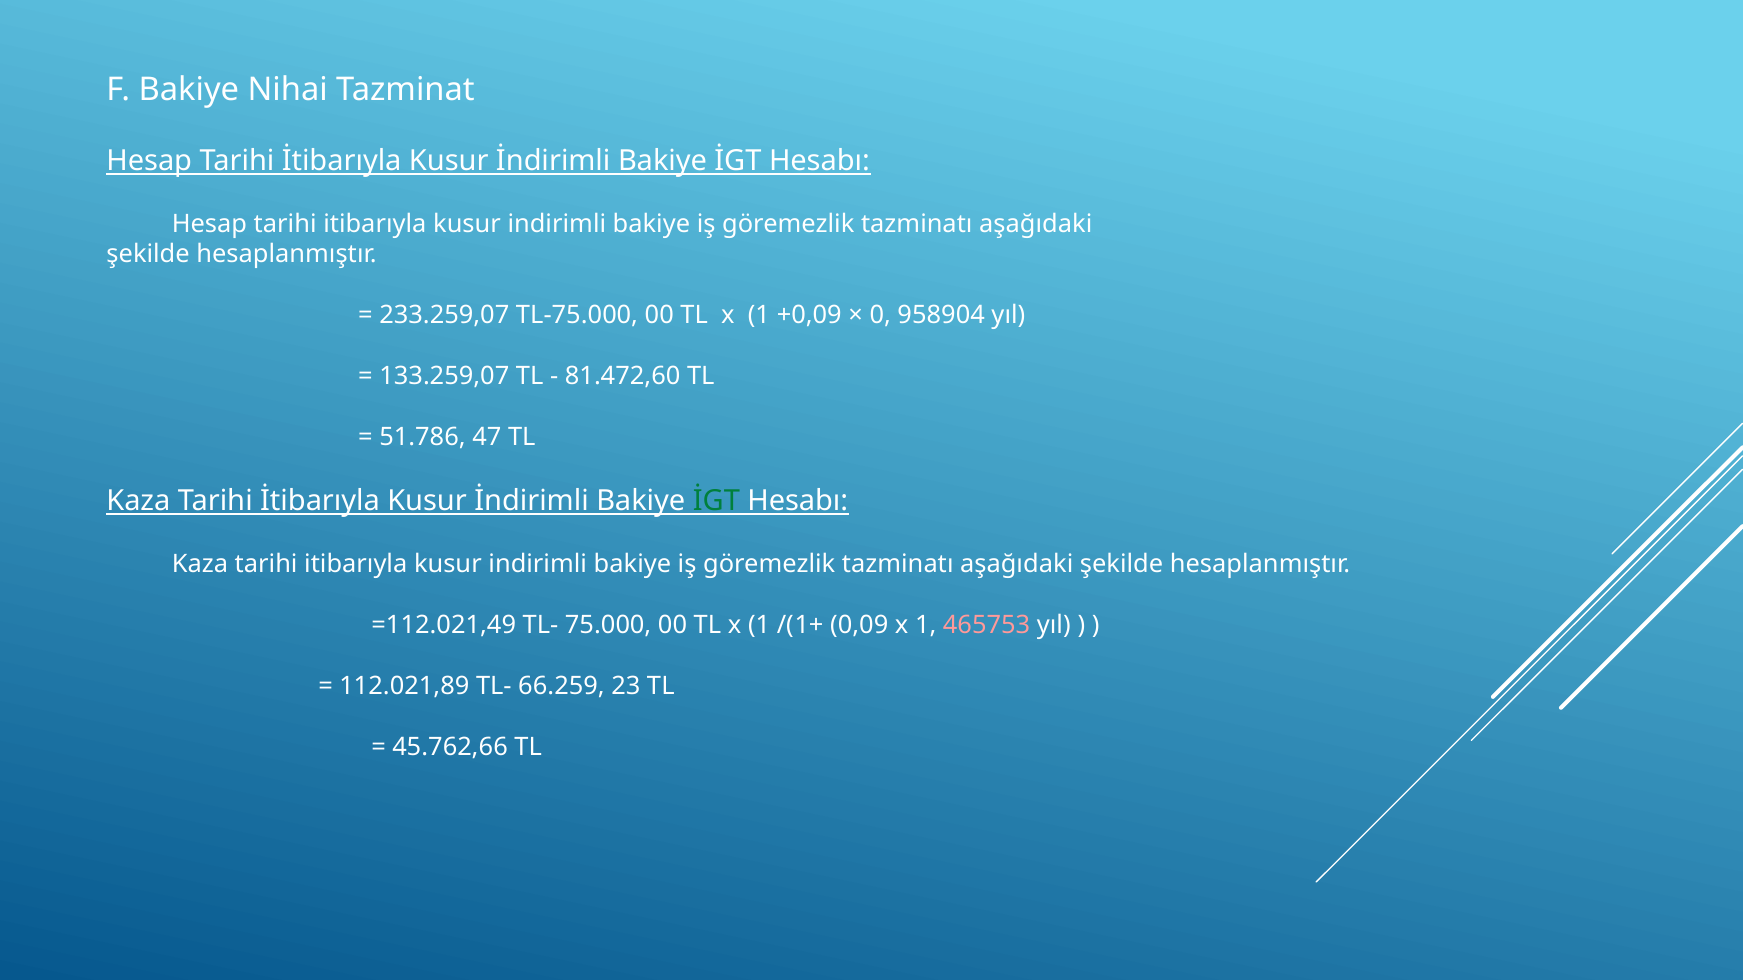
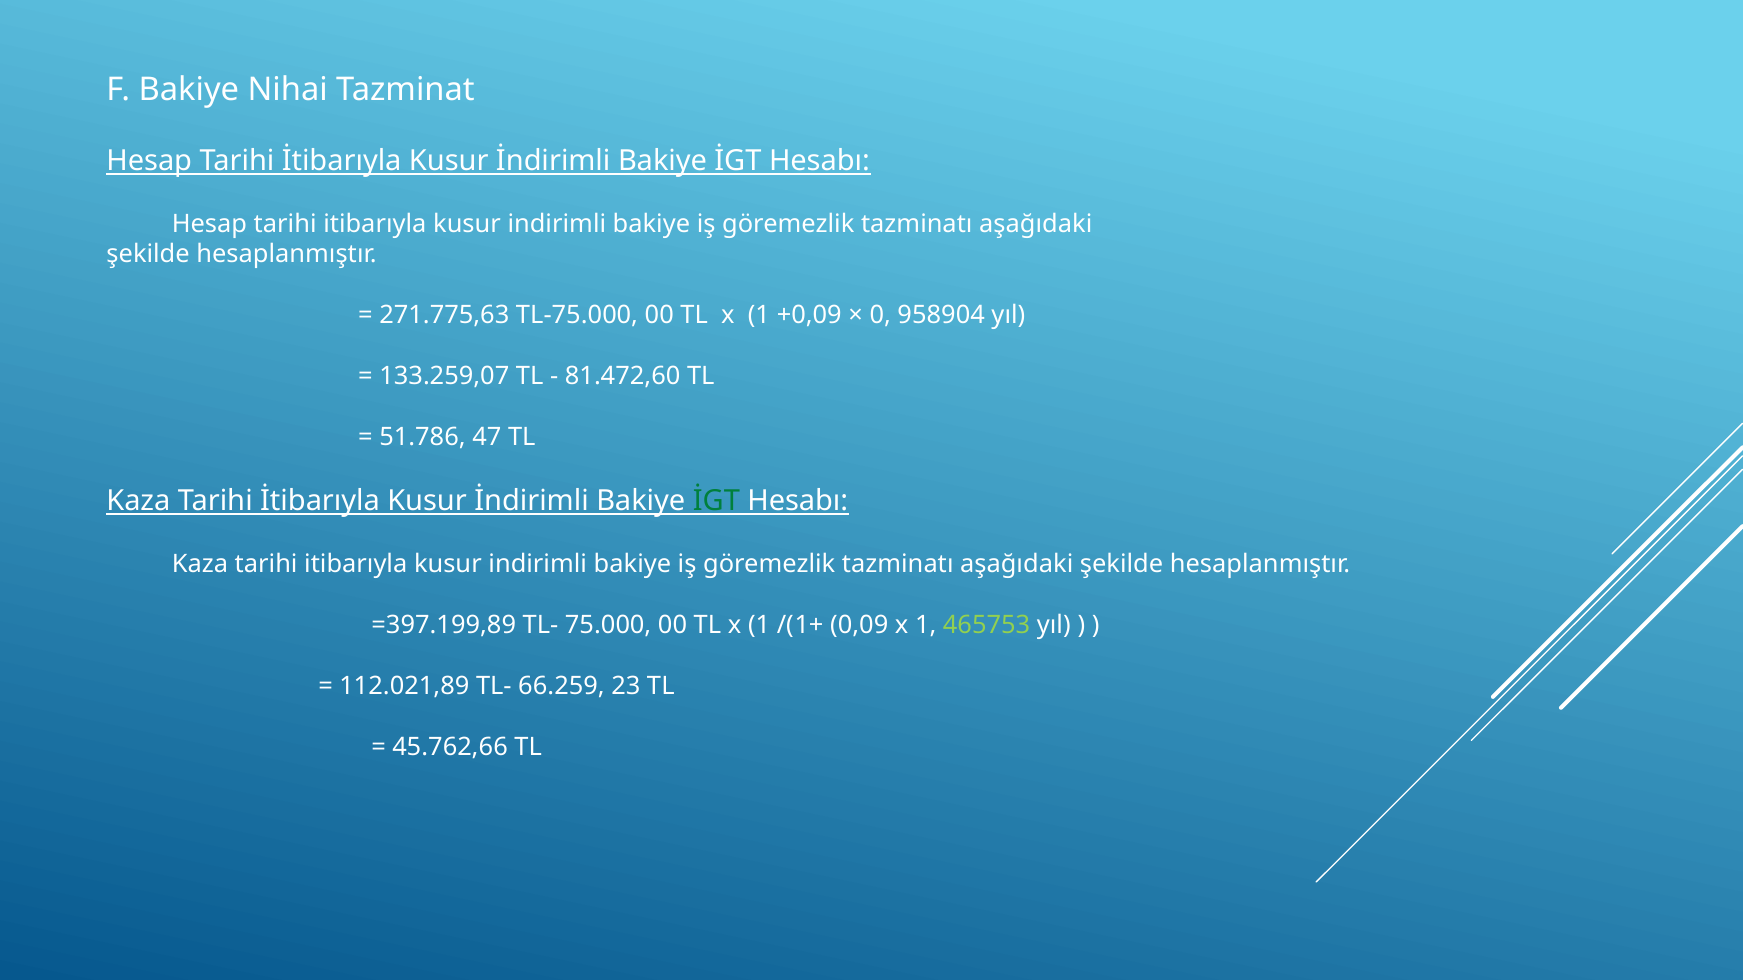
233.259,07: 233.259,07 -> 271.775,63
=112.021,49: =112.021,49 -> =397.199,89
465753 colour: pink -> light green
